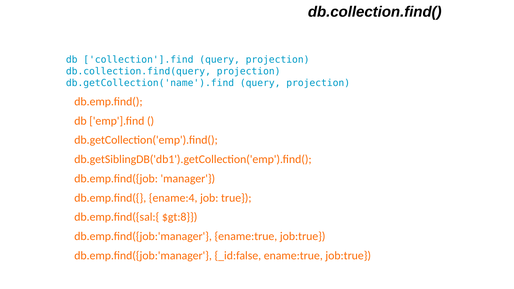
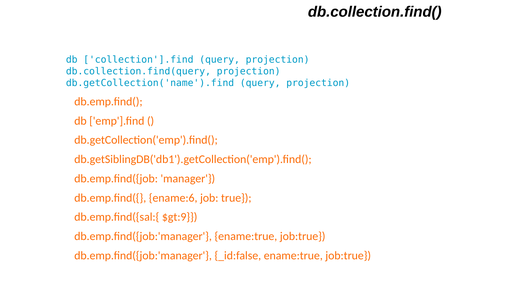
ename:4: ename:4 -> ename:6
$gt:8: $gt:8 -> $gt:9
